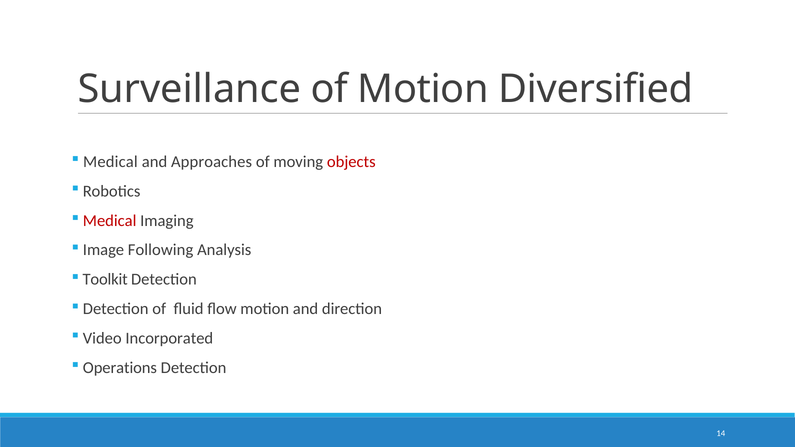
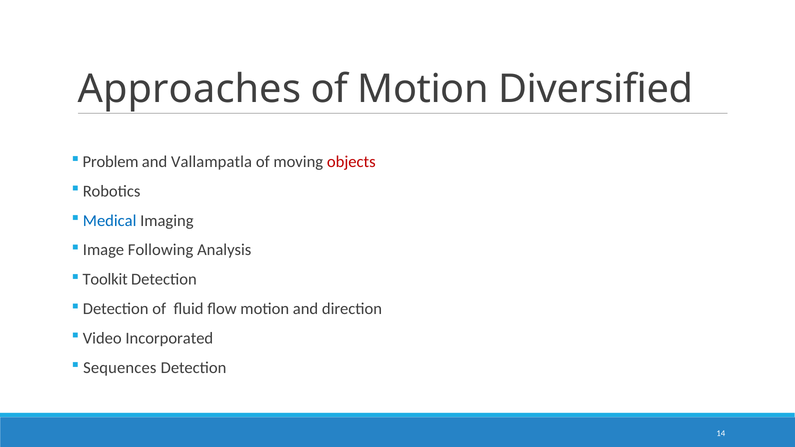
Surveillance: Surveillance -> Approaches
Medical at (110, 162): Medical -> Problem
Approaches: Approaches -> Vallampatla
Medical at (110, 221) colour: red -> blue
Operations: Operations -> Sequences
